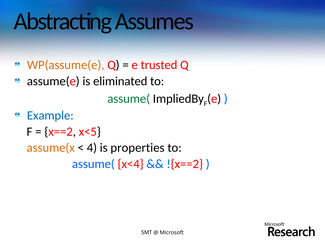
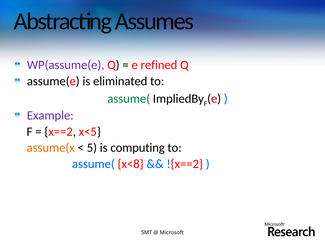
WP(assume(e colour: orange -> purple
trusted: trusted -> refined
Example colour: blue -> purple
4: 4 -> 5
properties: properties -> computing
x<4: x<4 -> x<8
